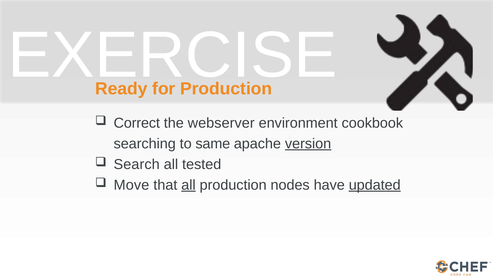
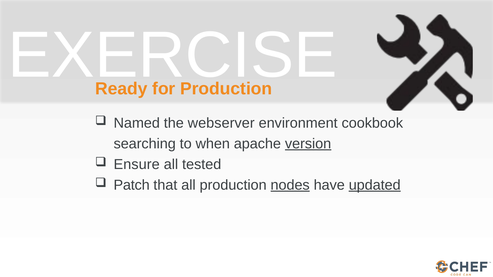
Correct: Correct -> Named
same: same -> when
Search: Search -> Ensure
Move: Move -> Patch
all at (188, 185) underline: present -> none
nodes underline: none -> present
